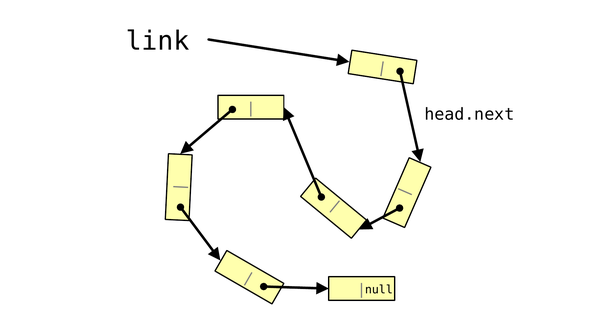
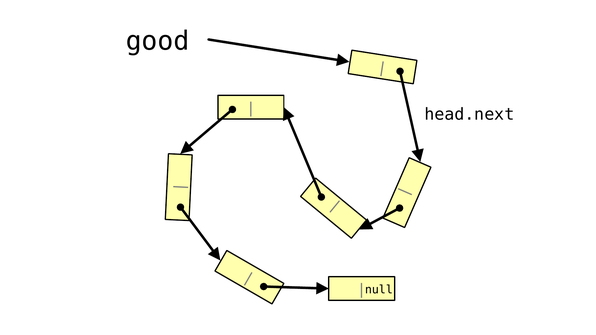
link: link -> good
